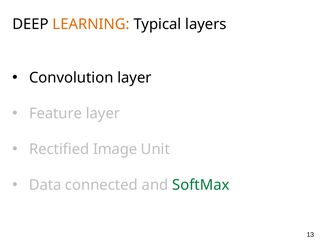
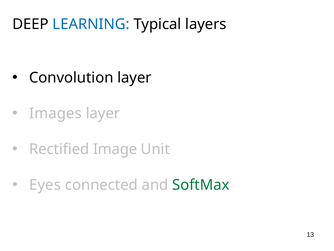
LEARNING colour: orange -> blue
Feature: Feature -> Images
Data: Data -> Eyes
